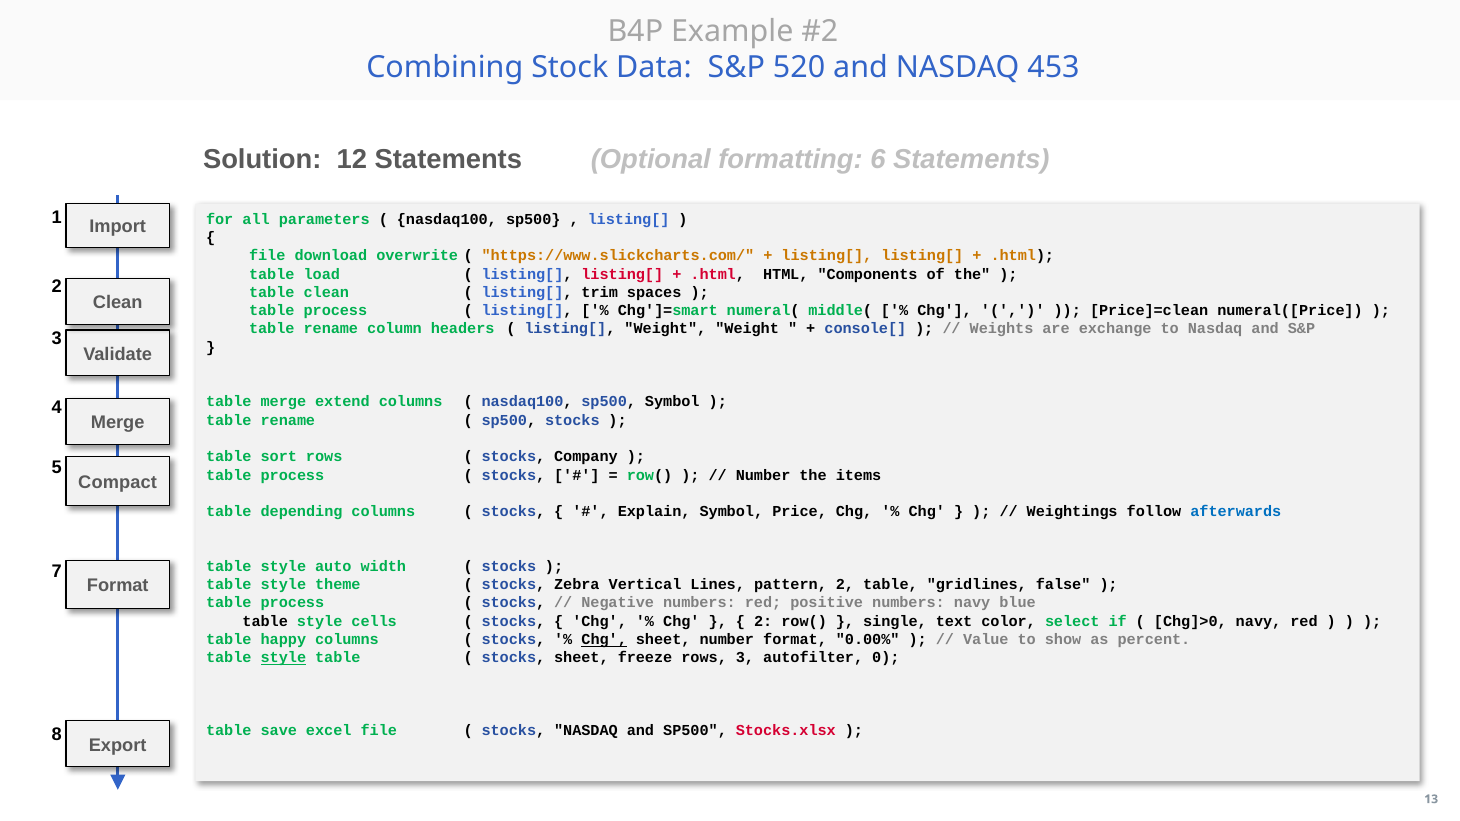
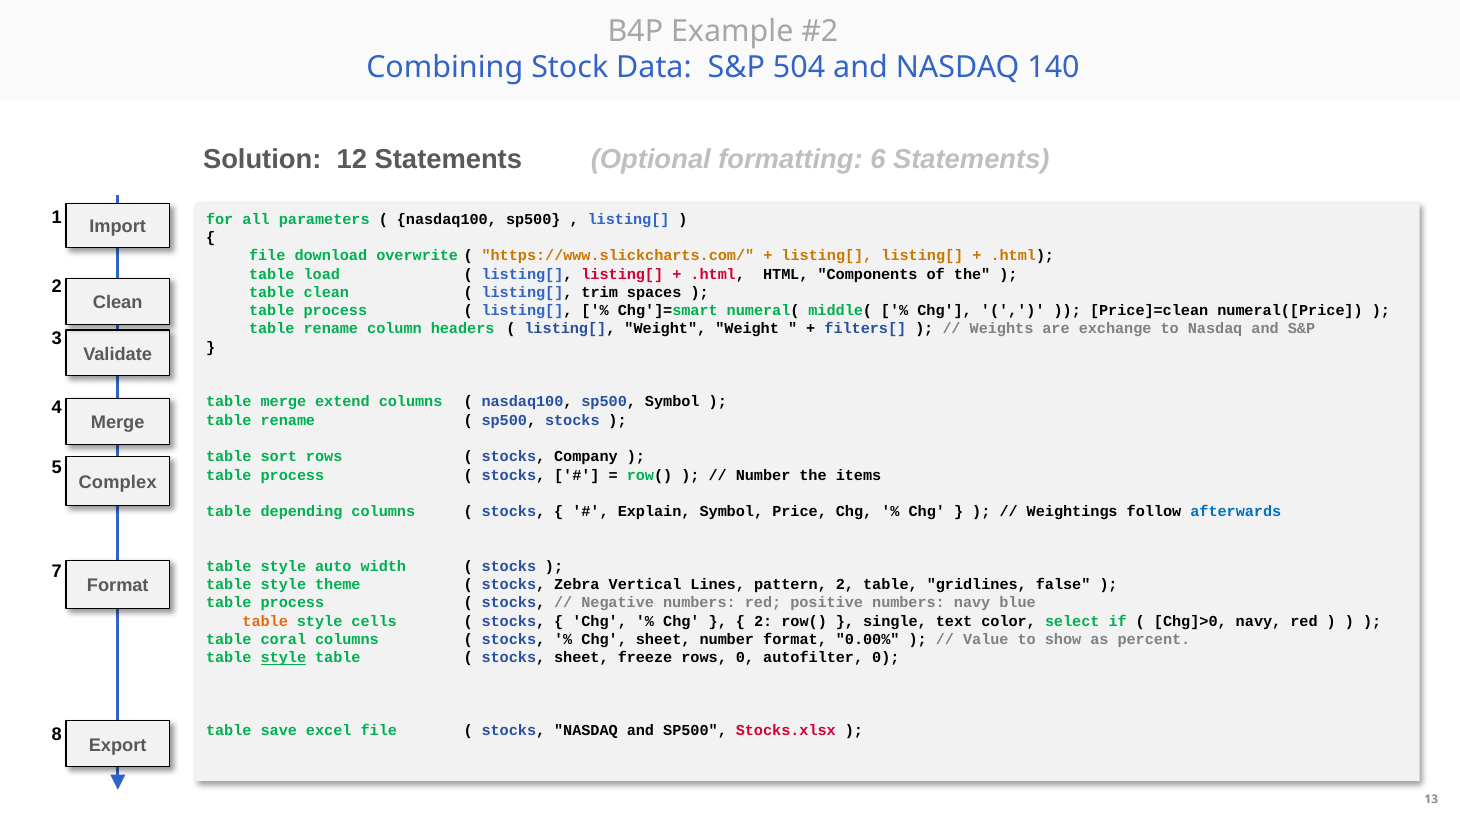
520: 520 -> 504
453: 453 -> 140
console[: console[ -> filters[
Compact: Compact -> Complex
table at (265, 621) colour: black -> orange
happy: happy -> coral
Chg at (604, 640) underline: present -> none
rows 3: 3 -> 0
